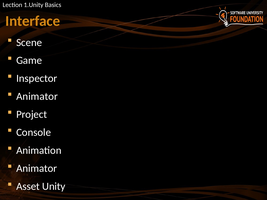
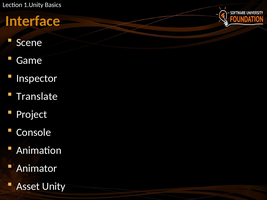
Animator at (37, 97): Animator -> Translate
